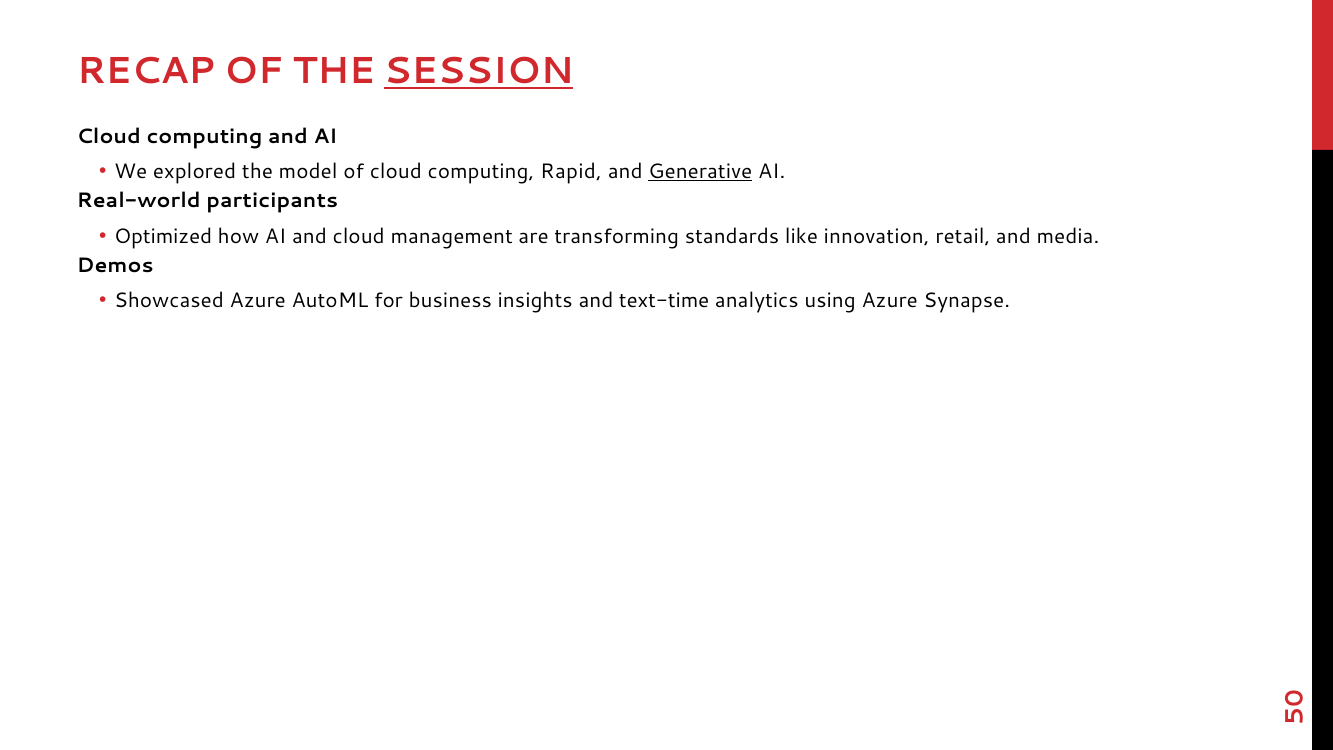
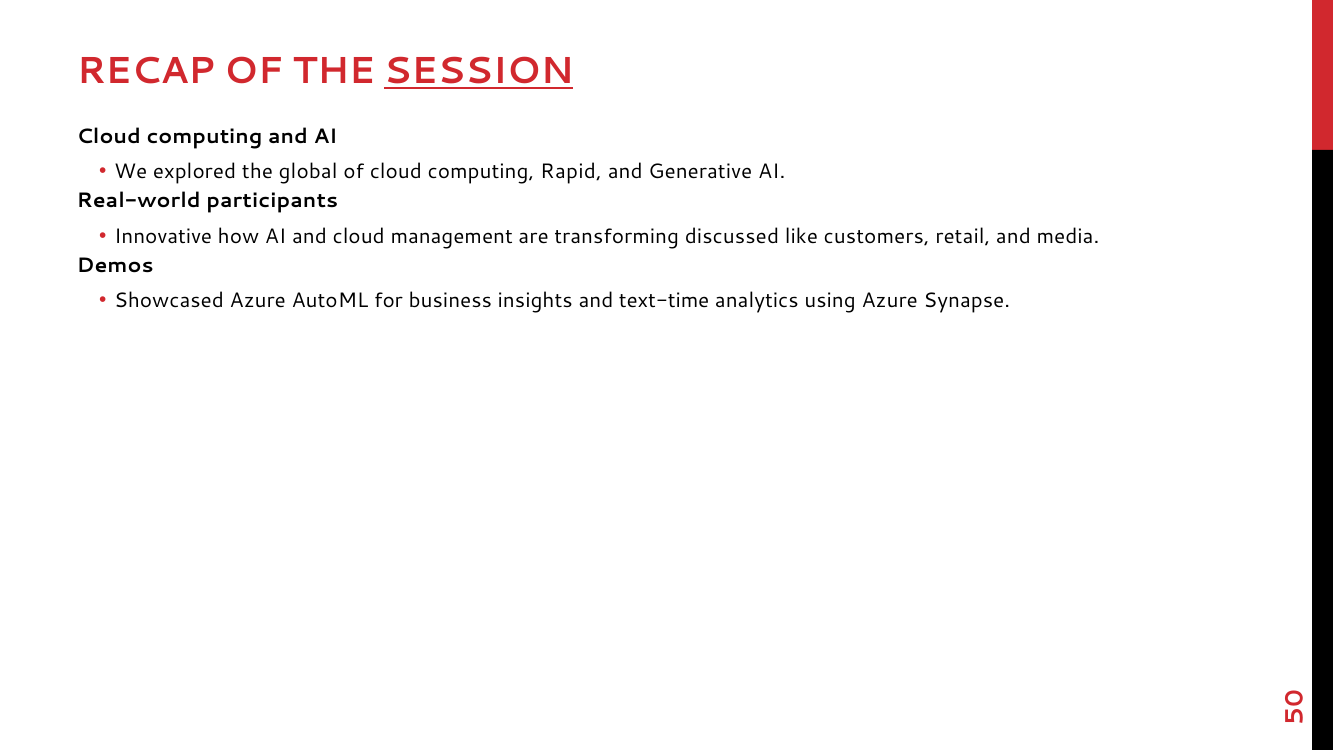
model: model -> global
Generative underline: present -> none
Optimized: Optimized -> Innovative
standards: standards -> discussed
innovation: innovation -> customers
